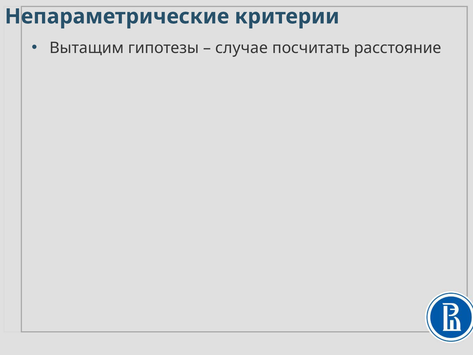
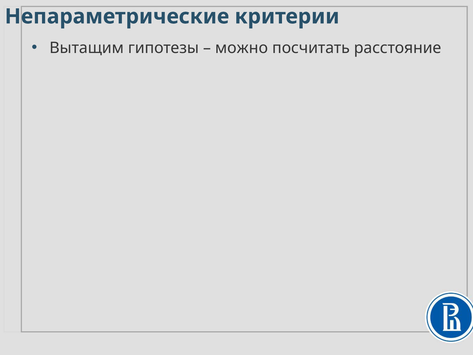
случае: случае -> можно
